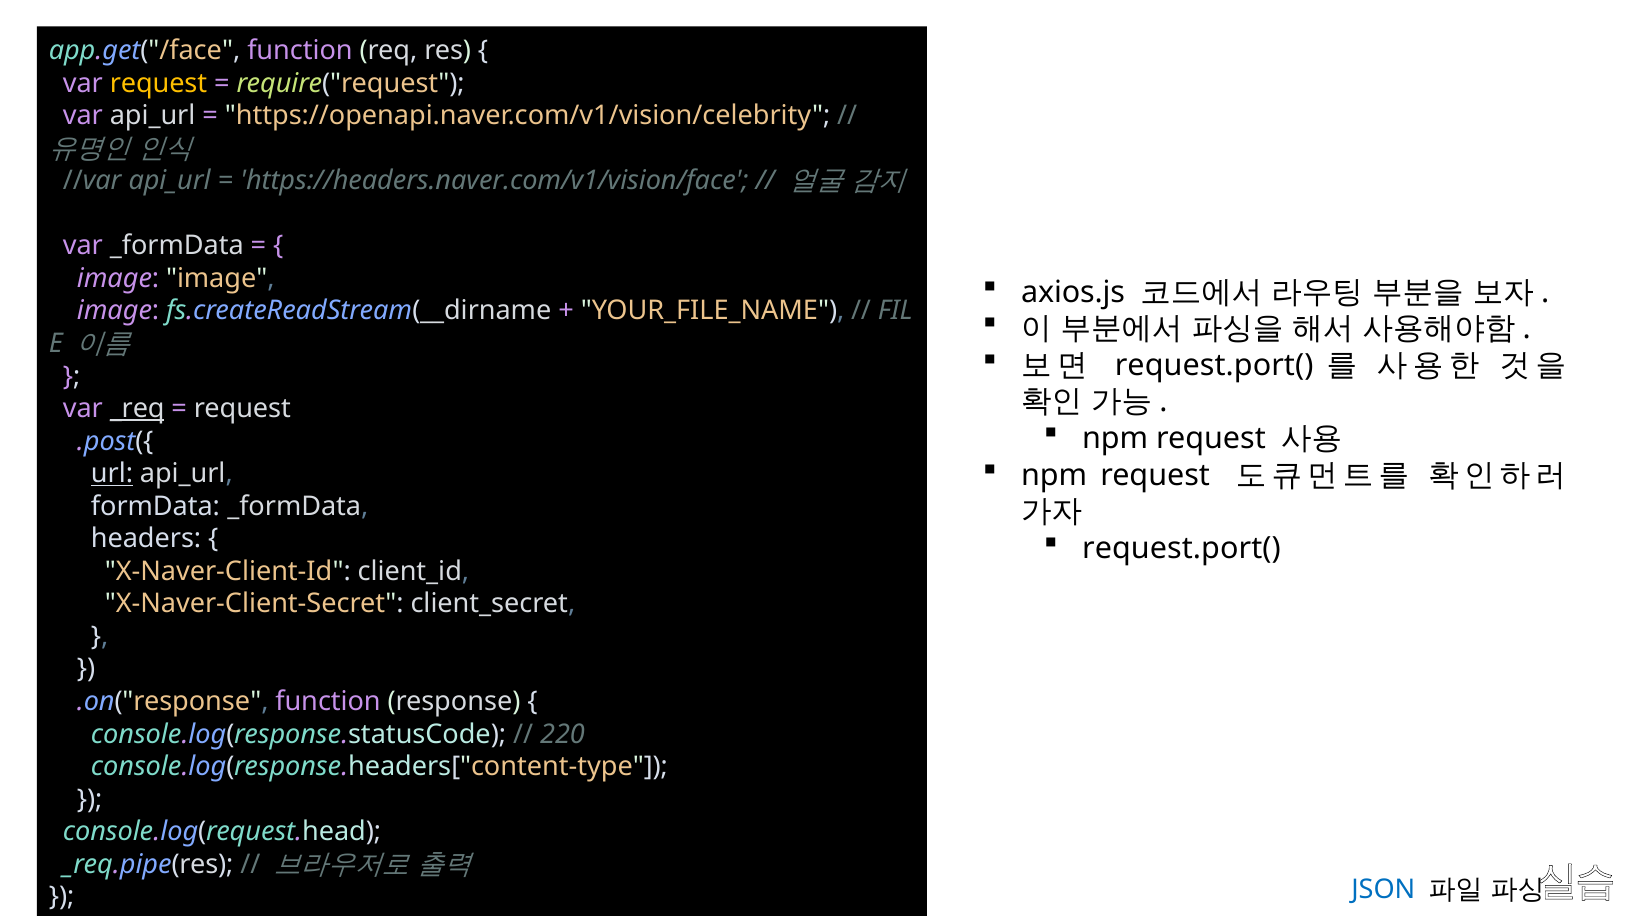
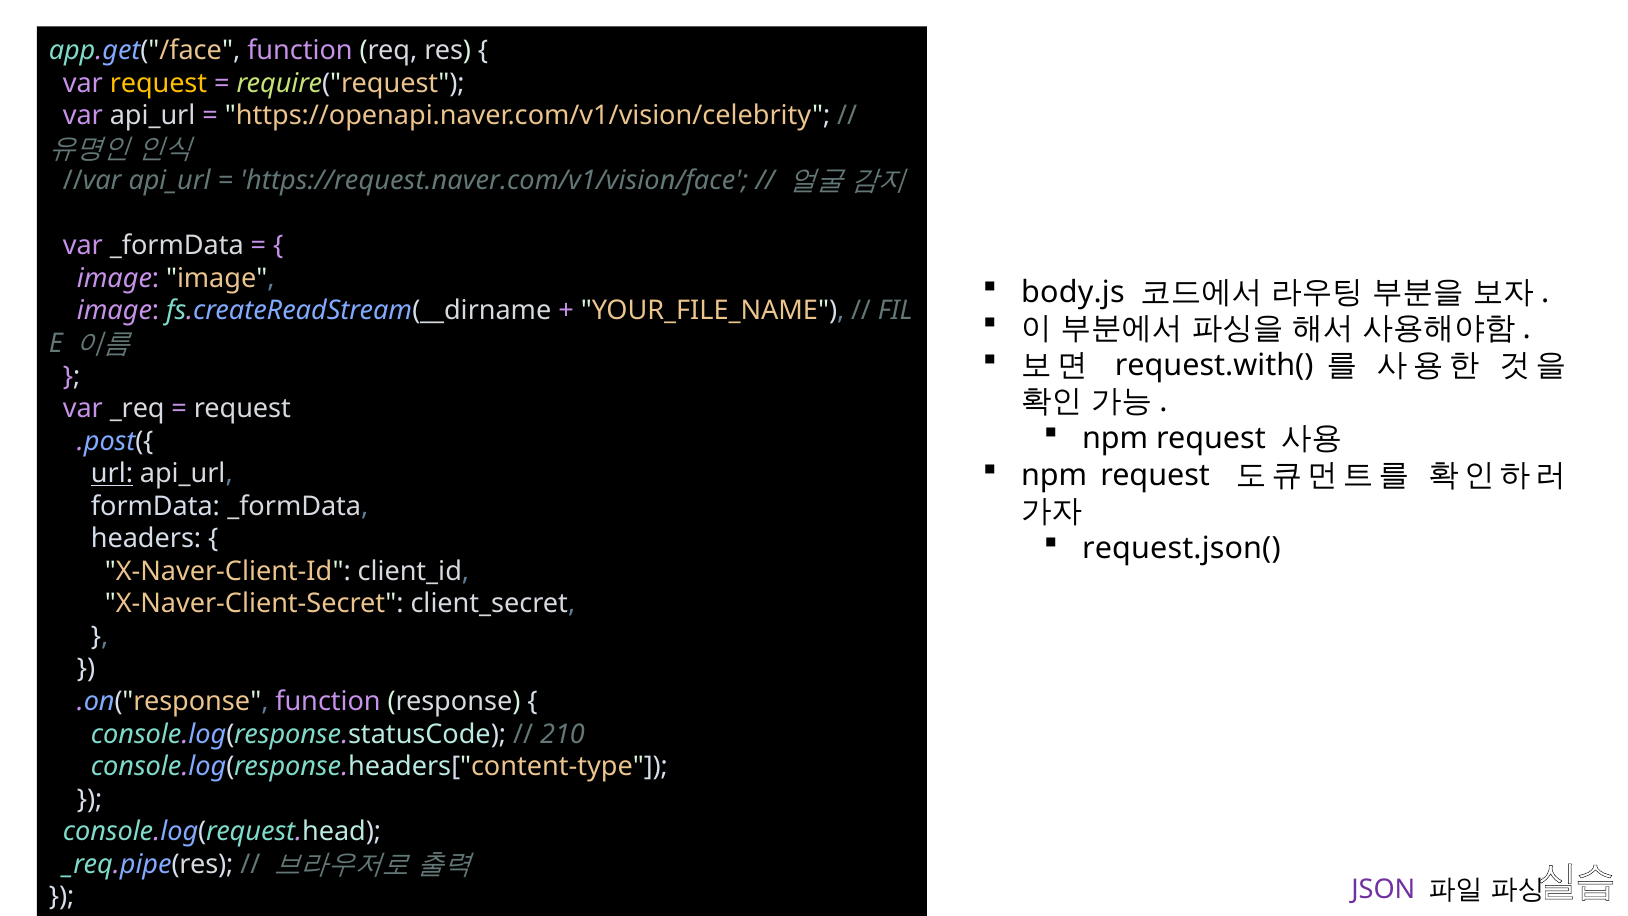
https://headers.naver.com/v1/vision/face: https://headers.naver.com/v1/vision/face -> https://request.naver.com/v1/vision/face
axios.js: axios.js -> body.js
request.port( at (1214, 365): request.port( -> request.with(
_req underline: present -> none
request.port( at (1181, 548): request.port( -> request.json(
220: 220 -> 210
JSON colour: blue -> purple
